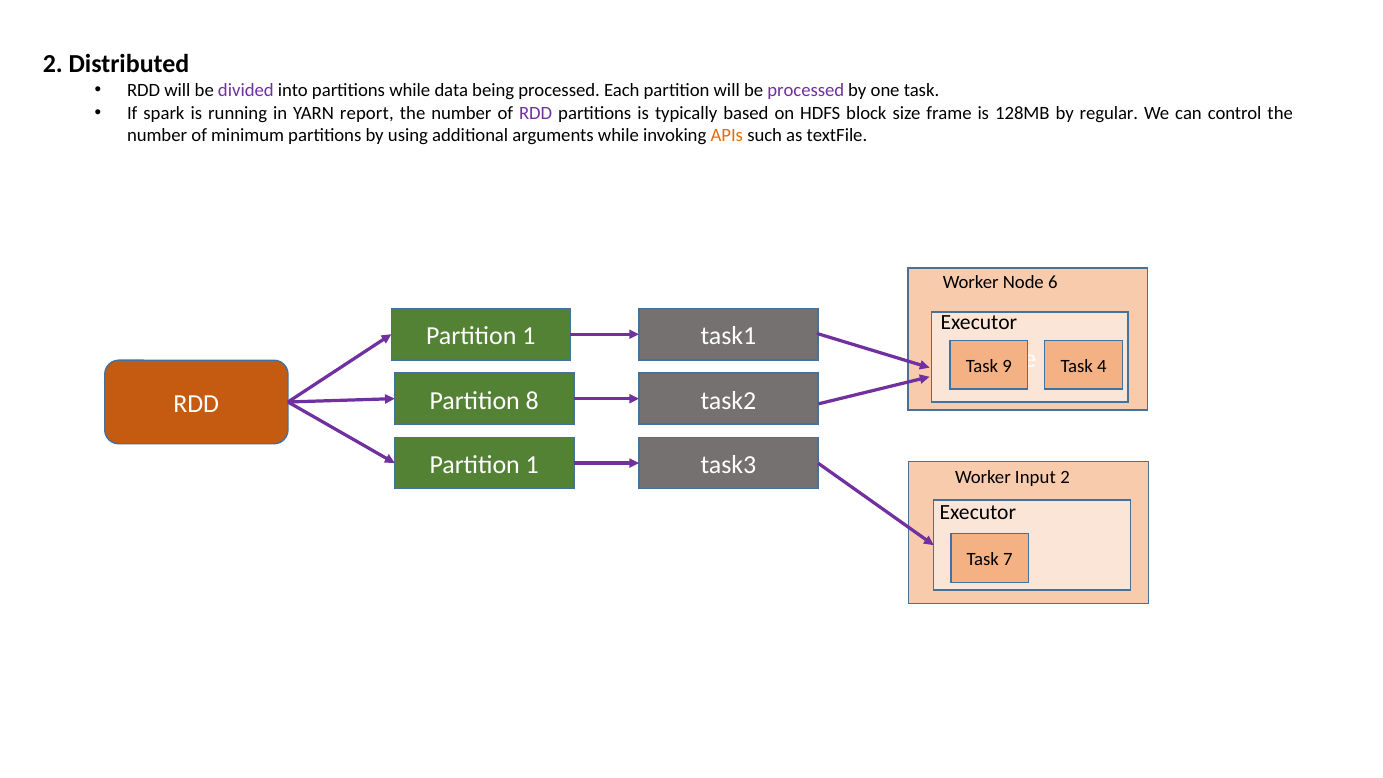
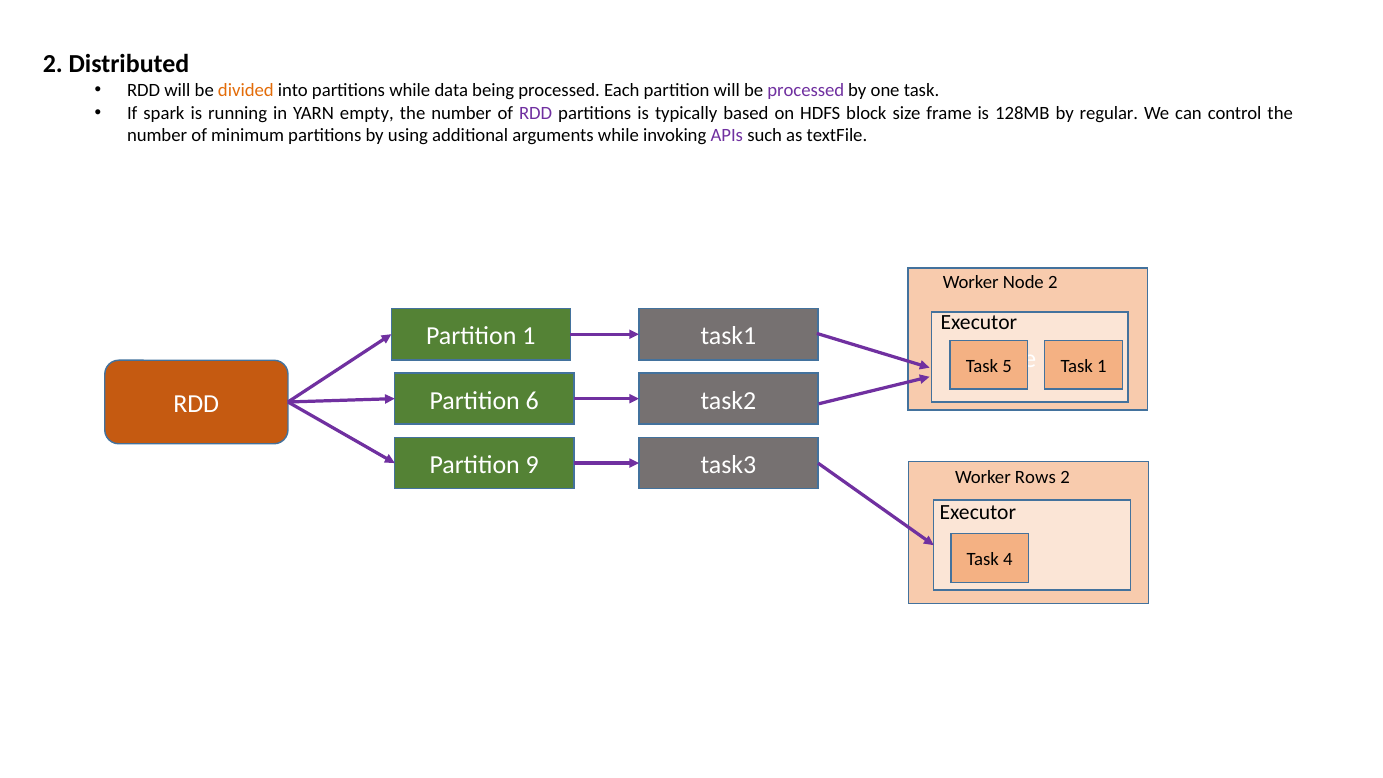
divided colour: purple -> orange
report: report -> empty
APIs colour: orange -> purple
Node 6: 6 -> 2
9: 9 -> 5
Task 4: 4 -> 1
8: 8 -> 6
1 at (532, 465): 1 -> 9
Input: Input -> Rows
7: 7 -> 4
